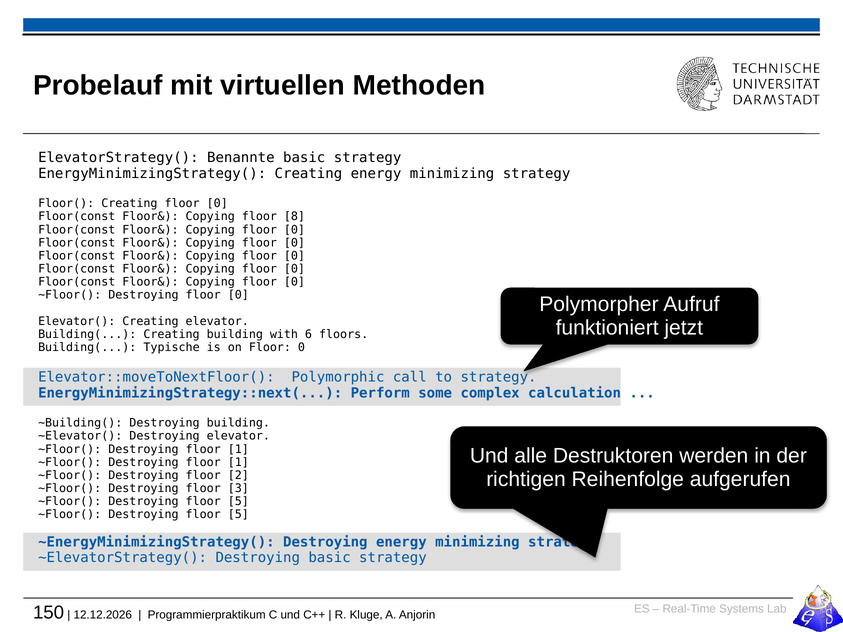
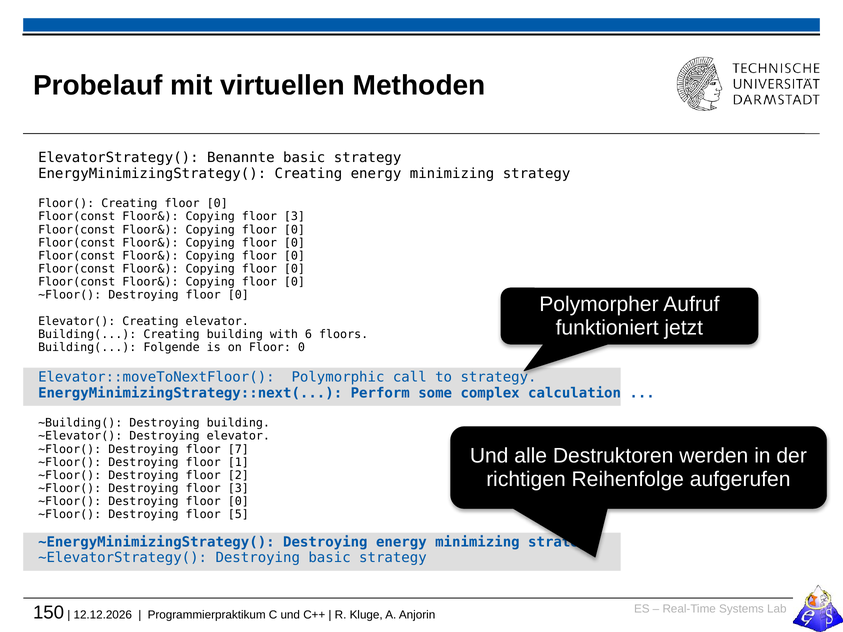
Copying floor 8: 8 -> 3
Typische: Typische -> Folgende
1 at (238, 449): 1 -> 7
5 at (238, 502): 5 -> 0
